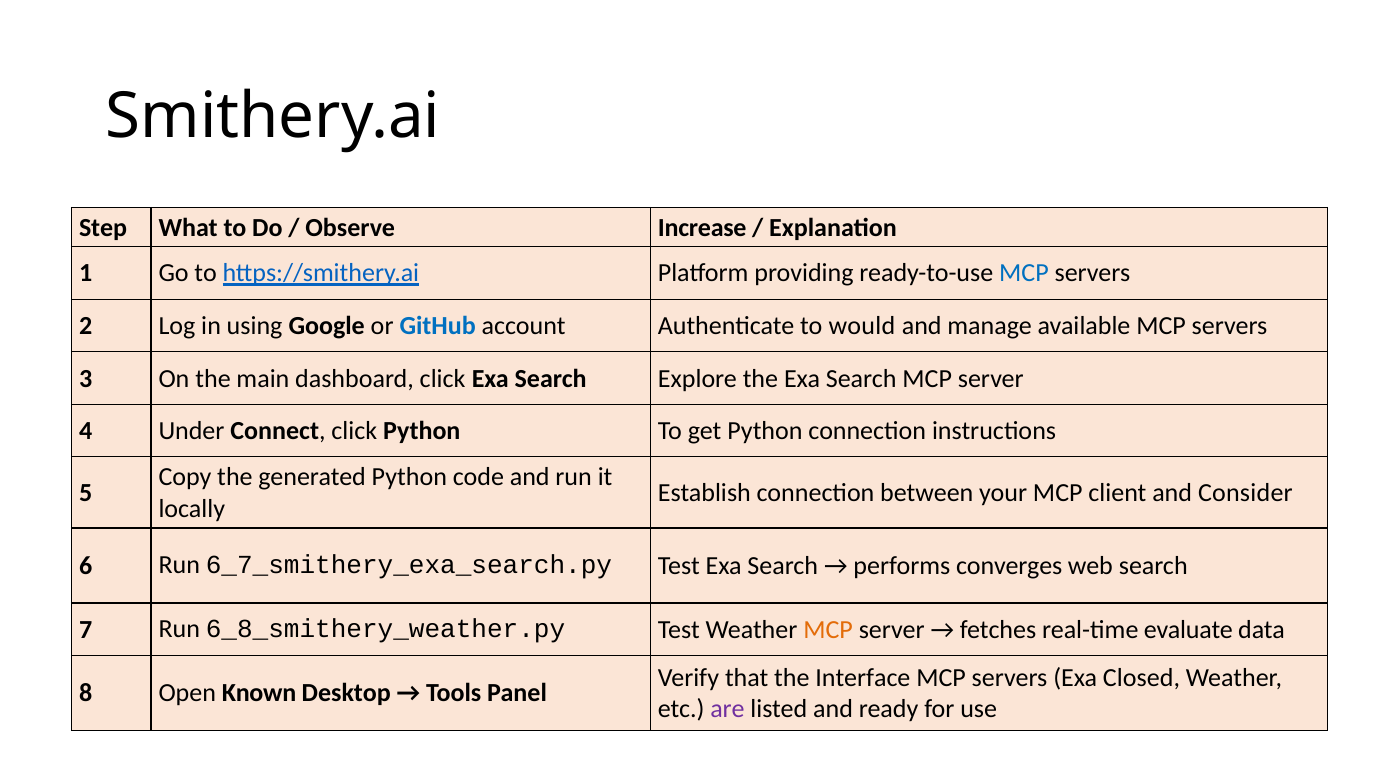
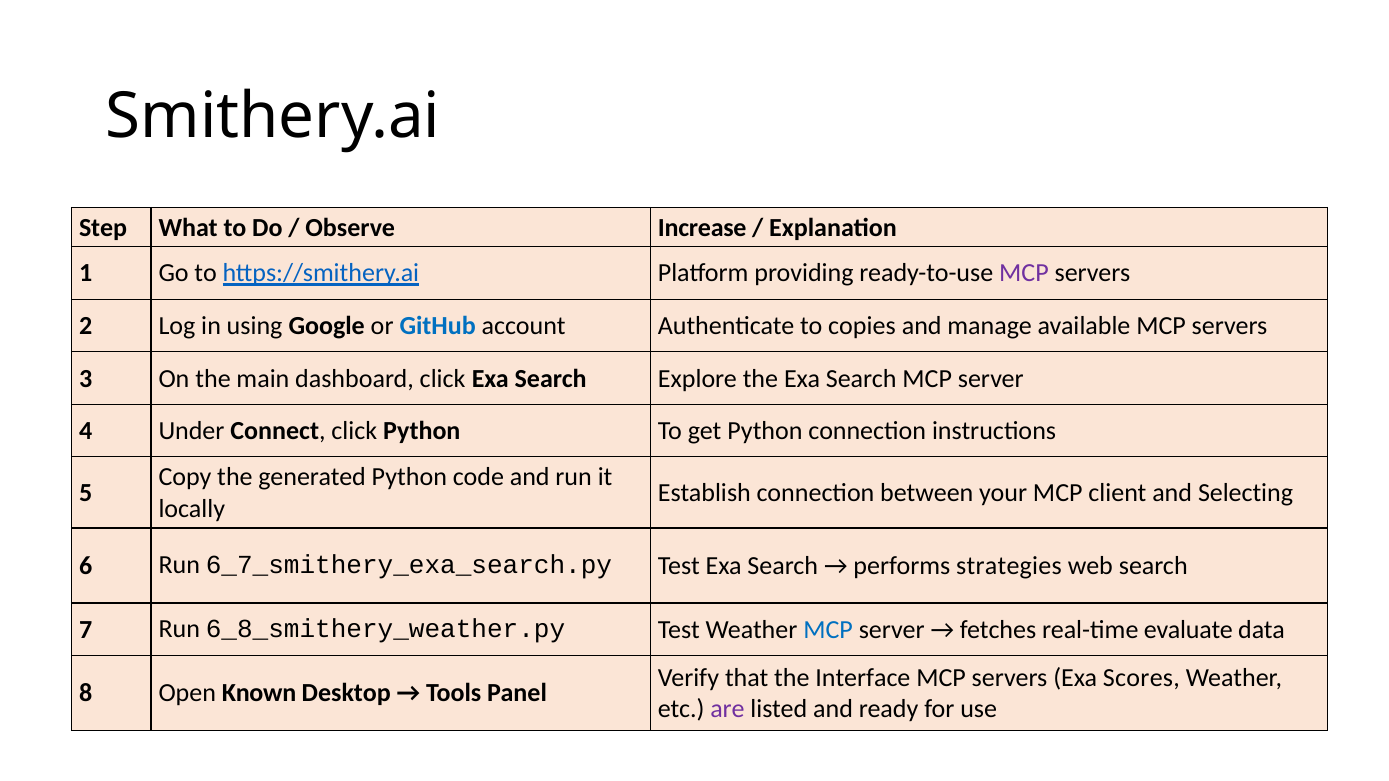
MCP at (1024, 273) colour: blue -> purple
would: would -> copies
Consider: Consider -> Selecting
converges: converges -> strategies
MCP at (828, 630) colour: orange -> blue
Closed: Closed -> Scores
